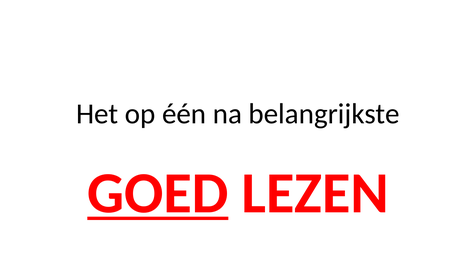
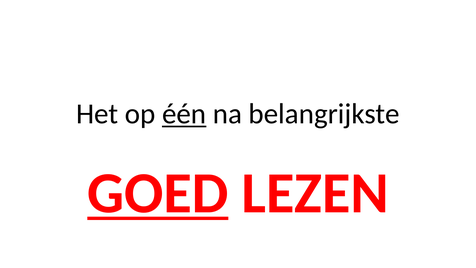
één underline: none -> present
